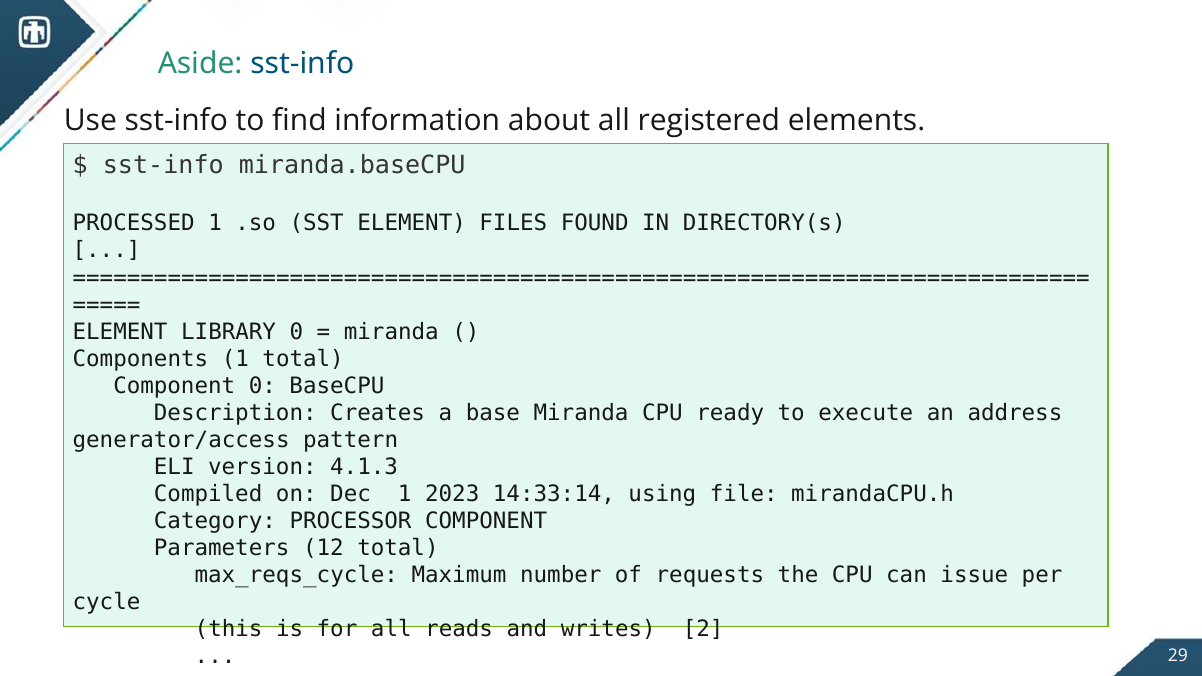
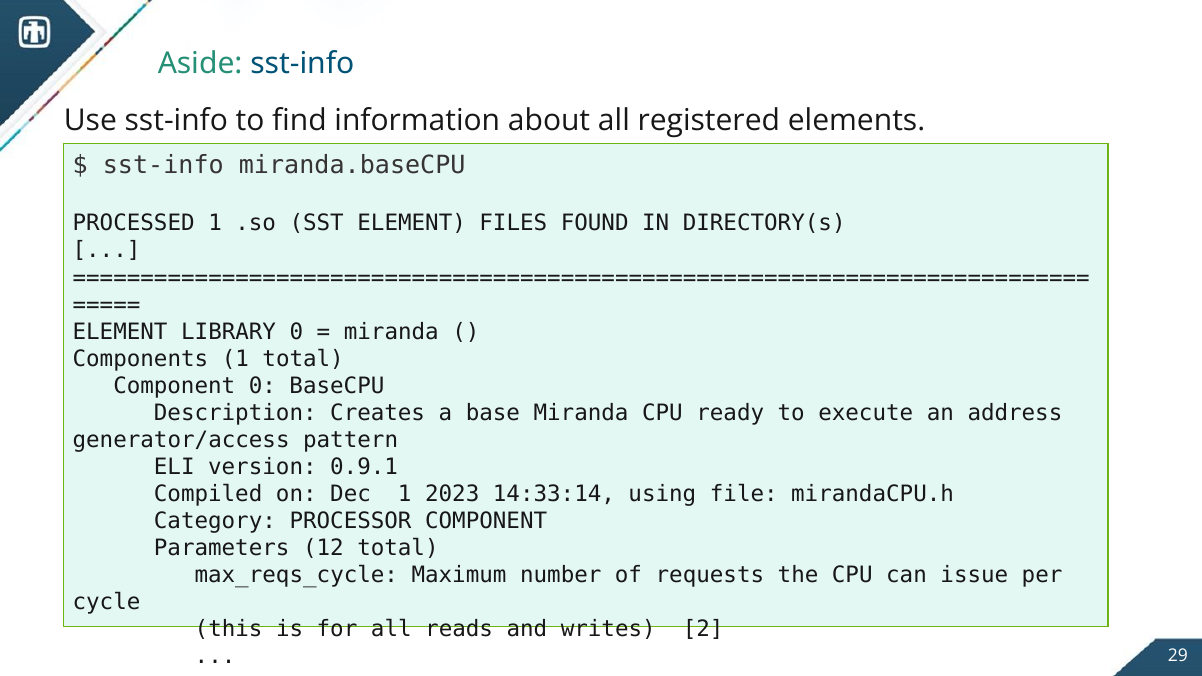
4.1.3: 4.1.3 -> 0.9.1
